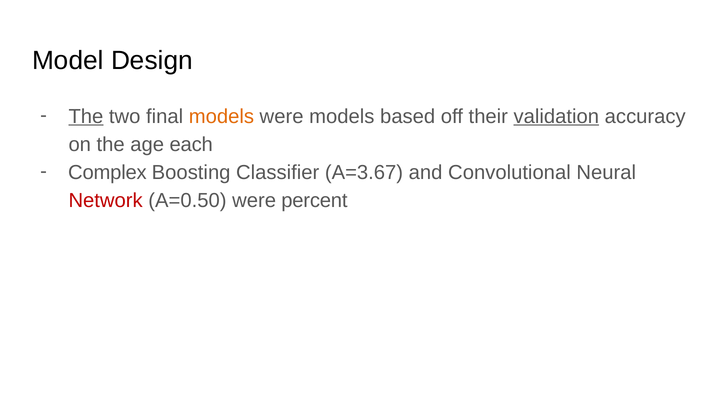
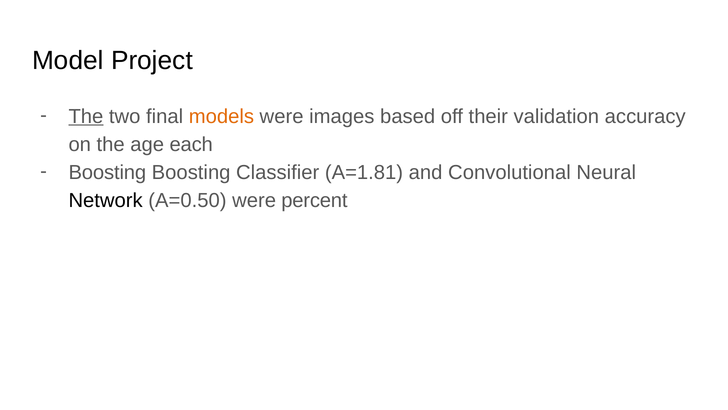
Design: Design -> Project
were models: models -> images
validation underline: present -> none
Complex at (107, 172): Complex -> Boosting
A=3.67: A=3.67 -> A=1.81
Network colour: red -> black
